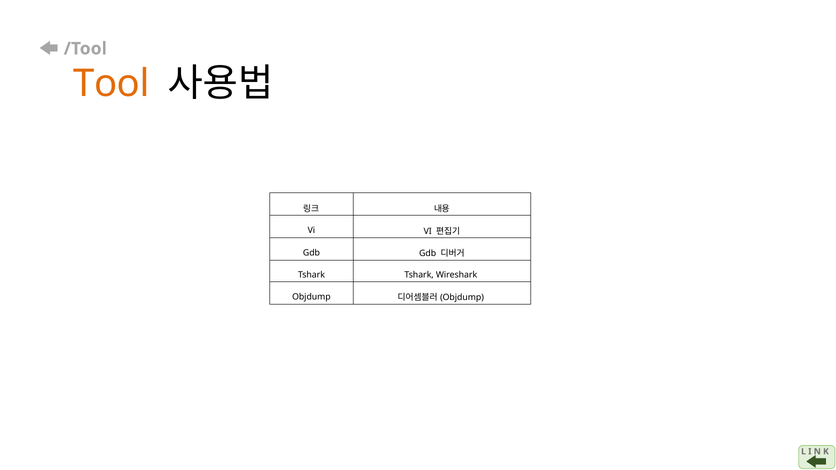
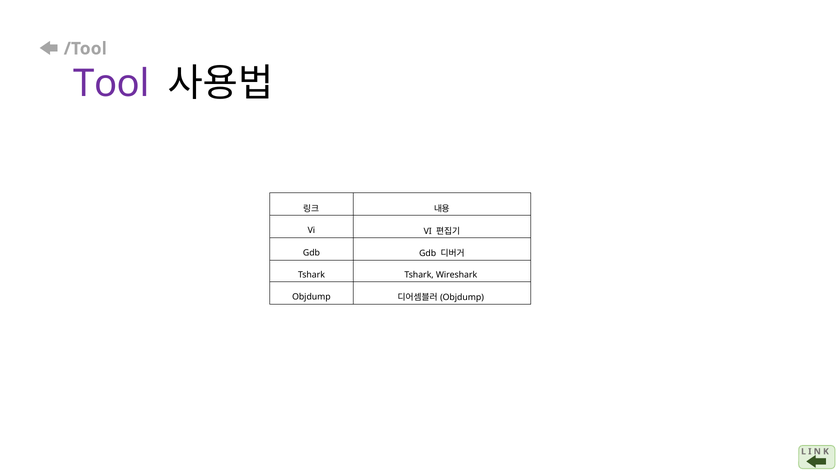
Tool colour: orange -> purple
